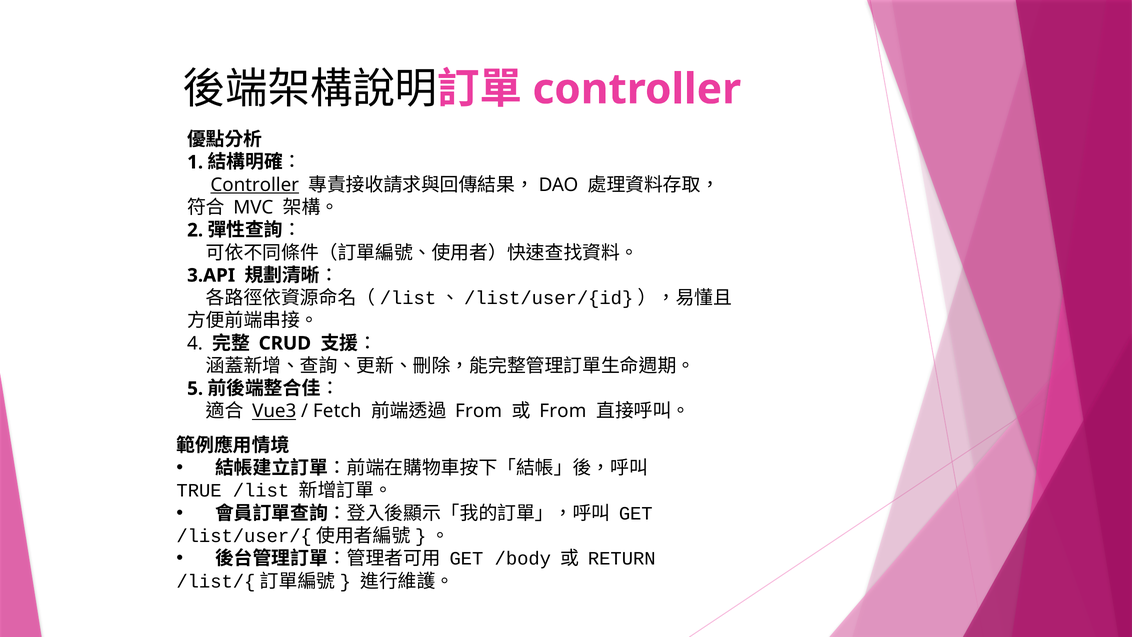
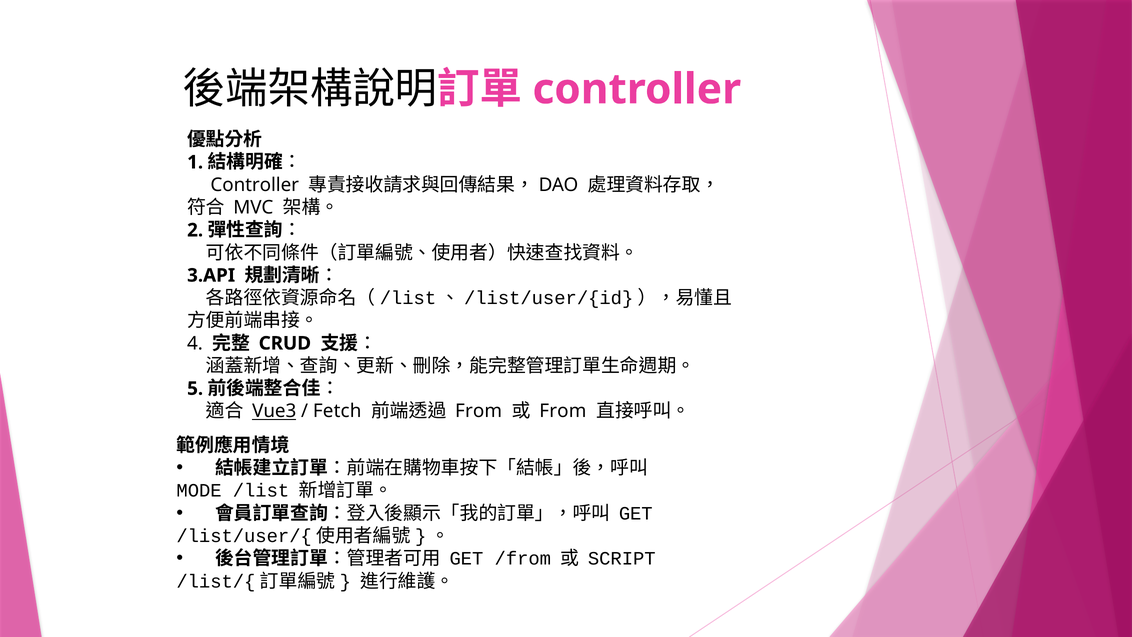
Controller at (255, 185) underline: present -> none
TRUE: TRUE -> MODE
/body: /body -> /from
RETURN: RETURN -> SCRIPT
